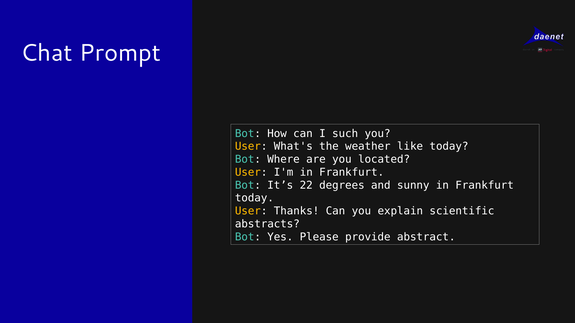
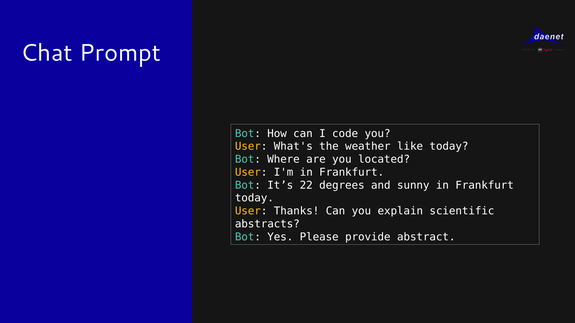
such: such -> code
